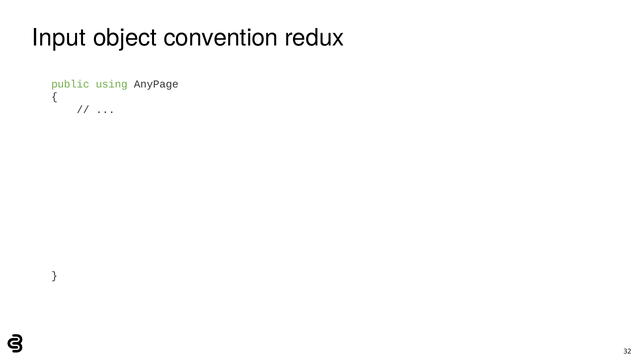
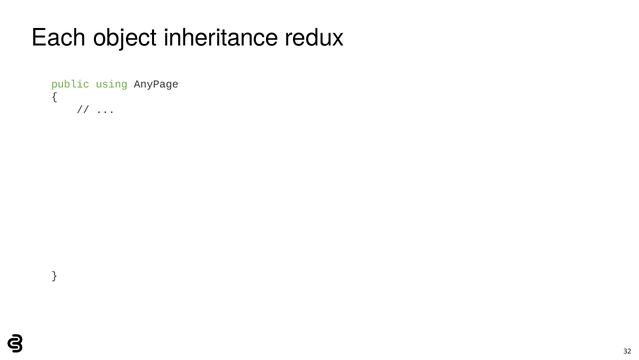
Input: Input -> Each
convention: convention -> inheritance
